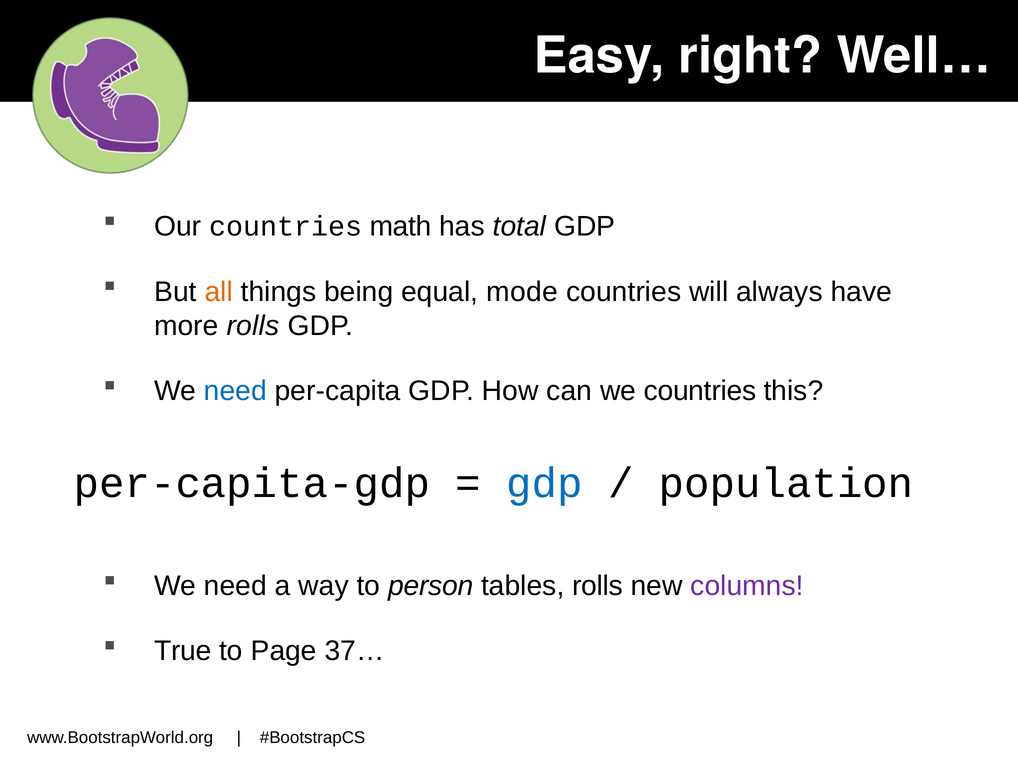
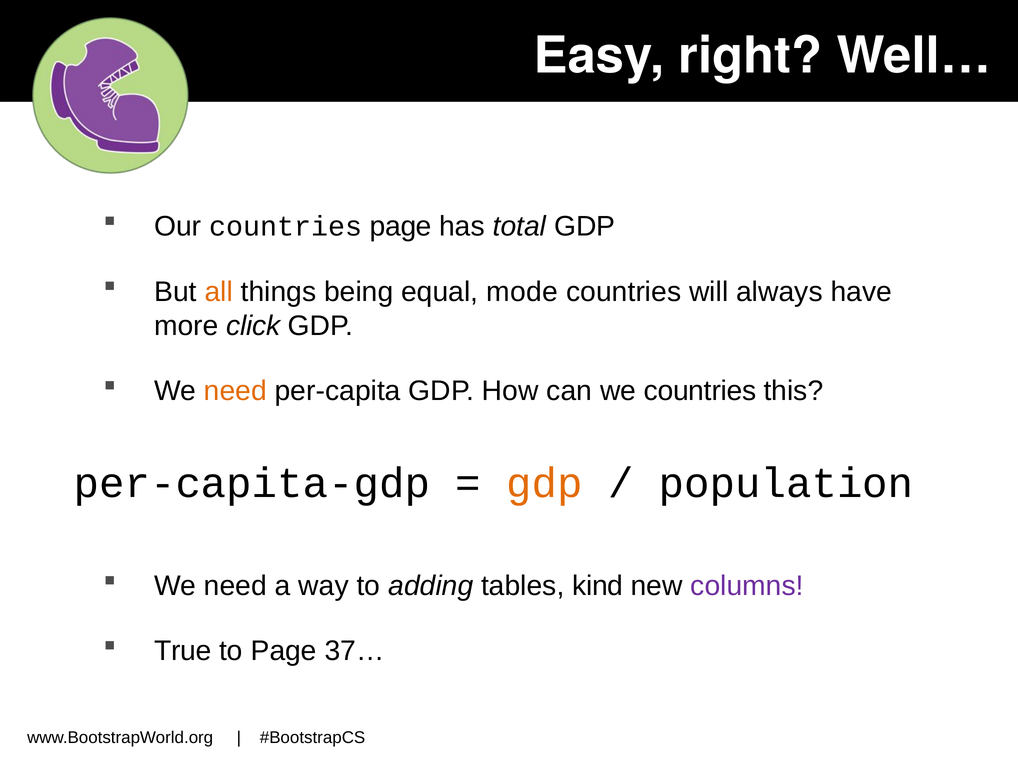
countries math: math -> page
more rolls: rolls -> click
need at (235, 391) colour: blue -> orange
gdp at (544, 483) colour: blue -> orange
person: person -> adding
tables rolls: rolls -> kind
